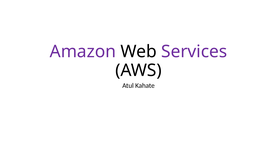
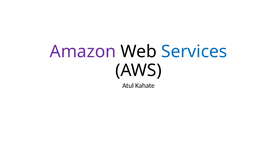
Services colour: purple -> blue
